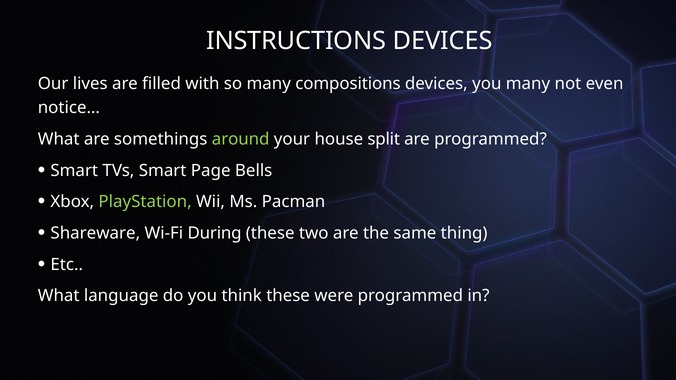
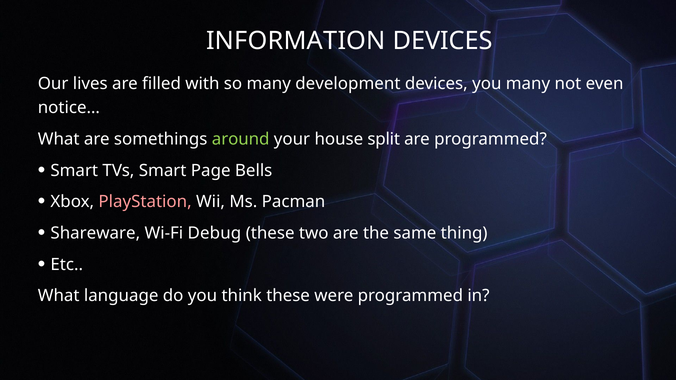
INSTRUCTIONS: INSTRUCTIONS -> INFORMATION
compositions: compositions -> development
PlayStation colour: light green -> pink
During: During -> Debug
